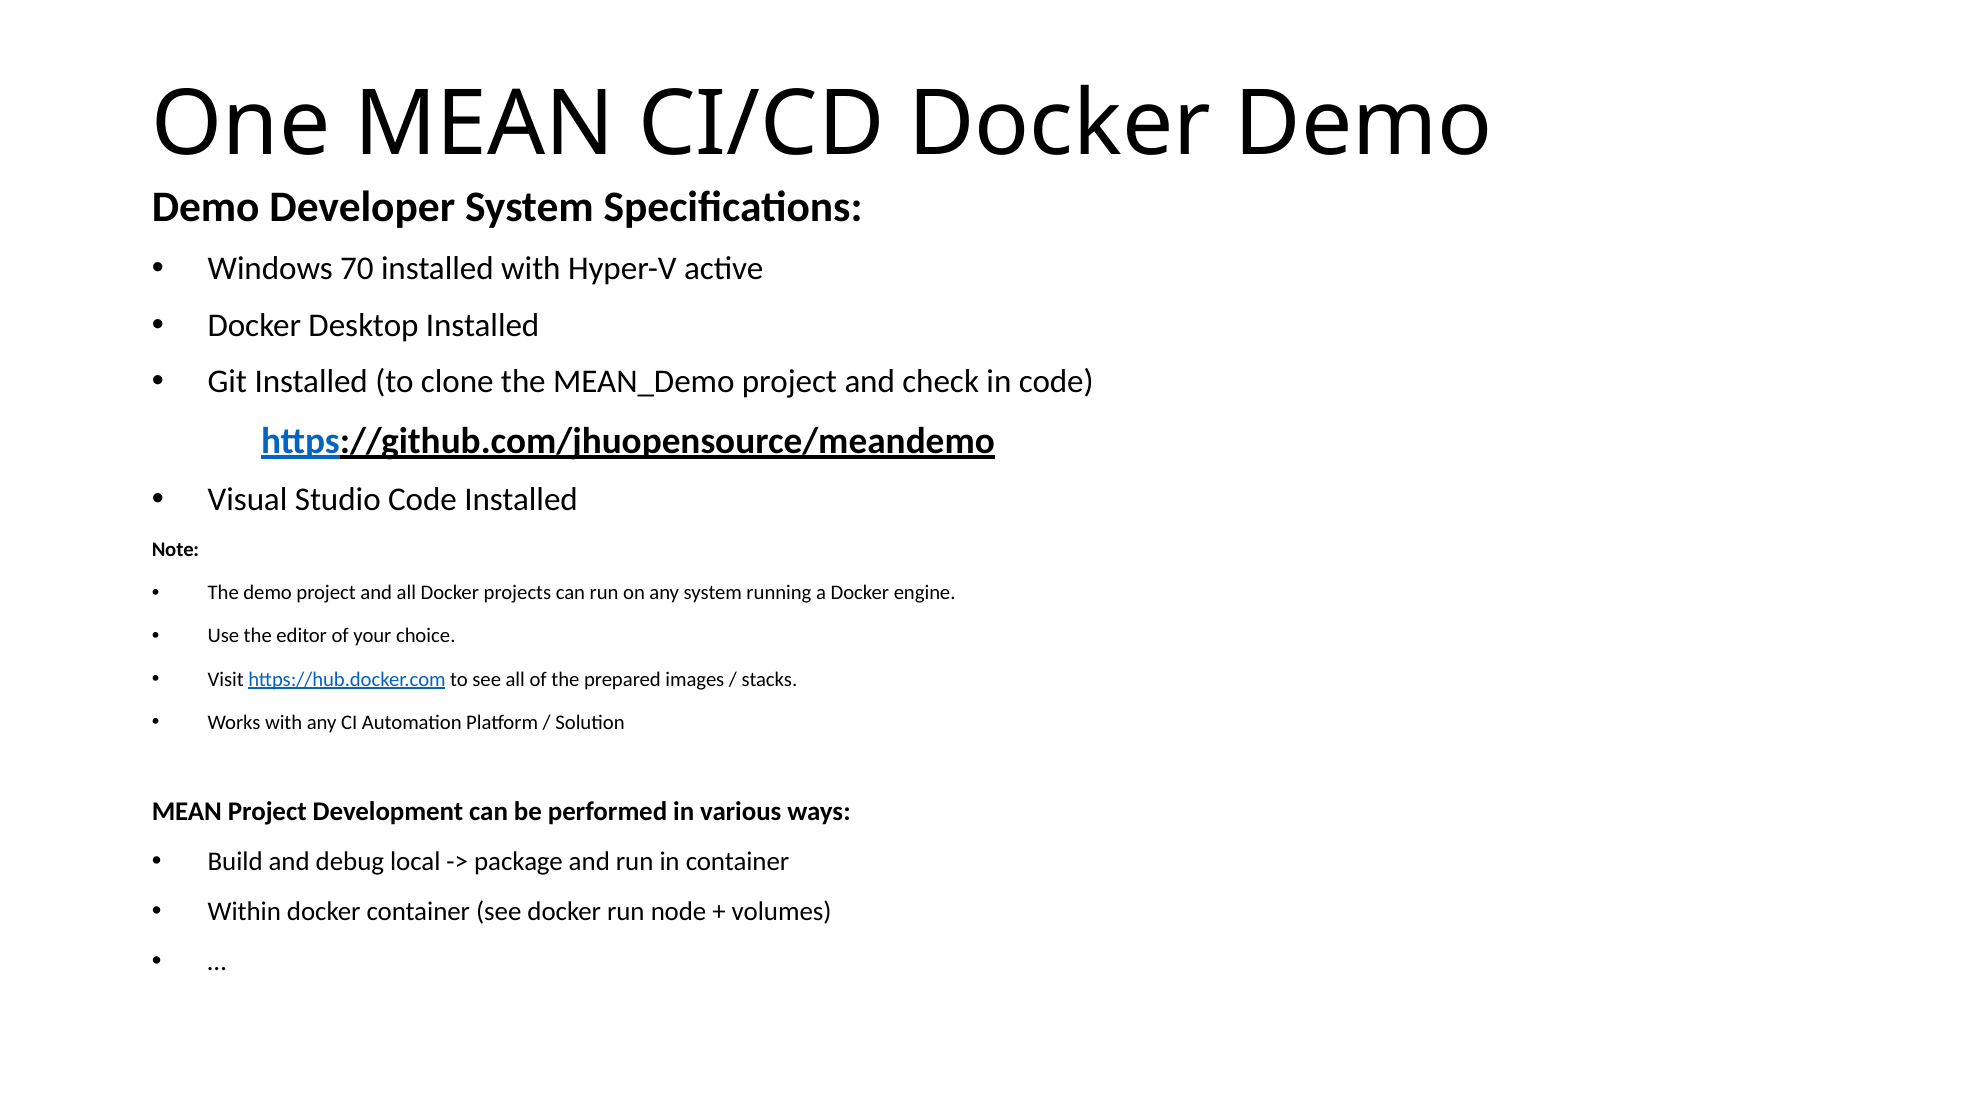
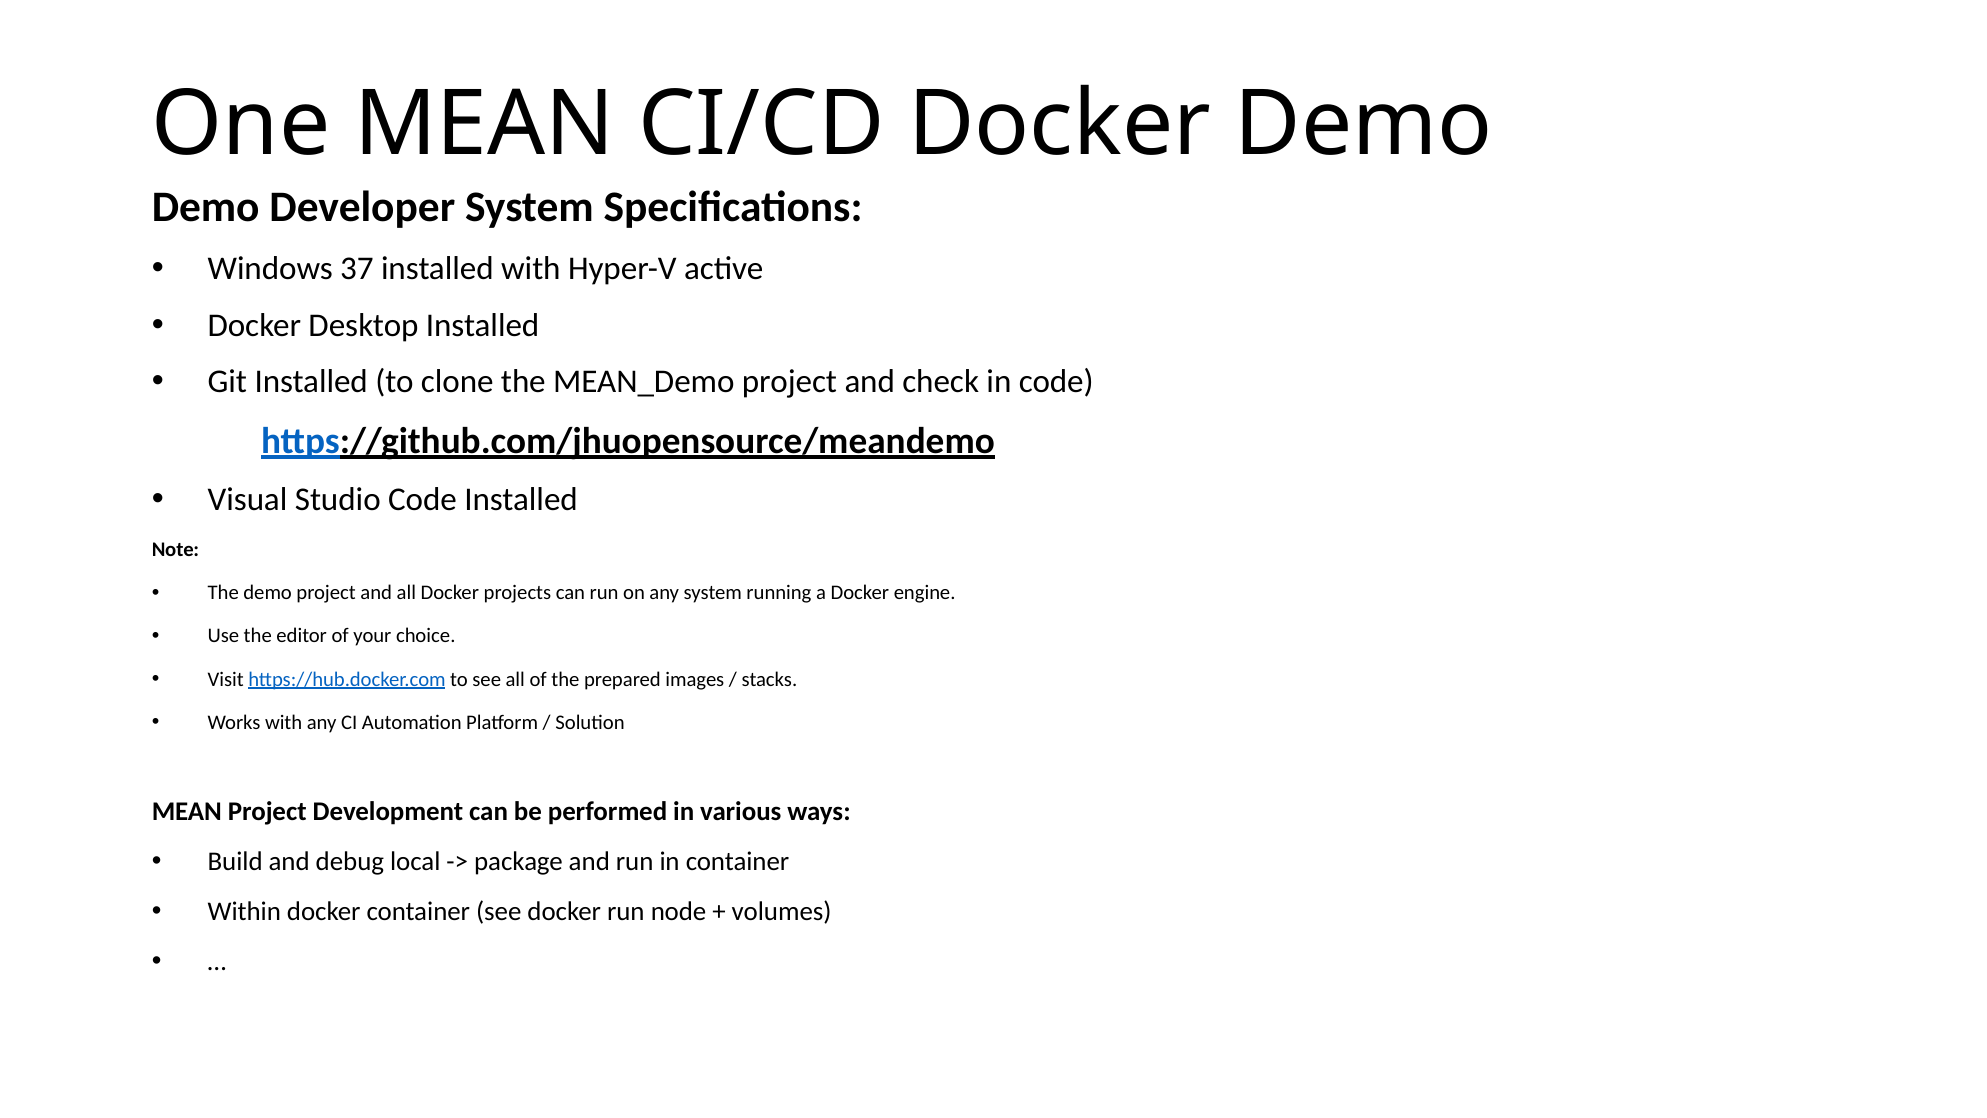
70: 70 -> 37
